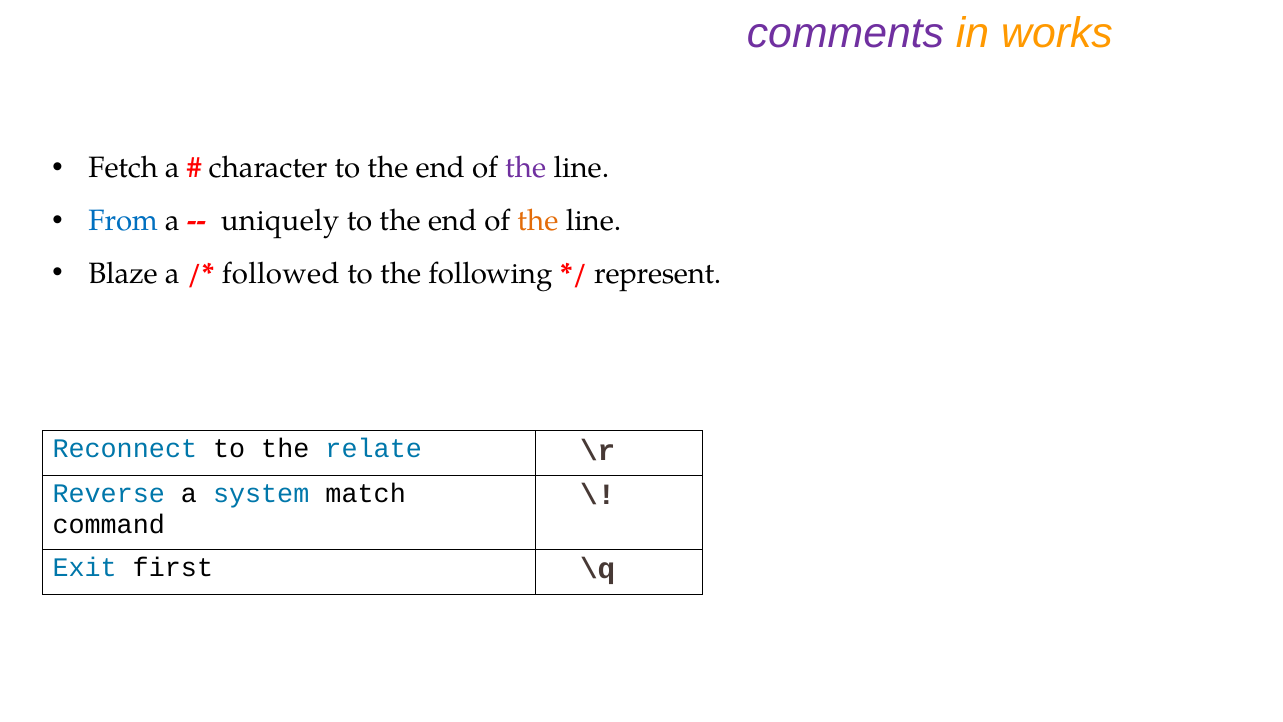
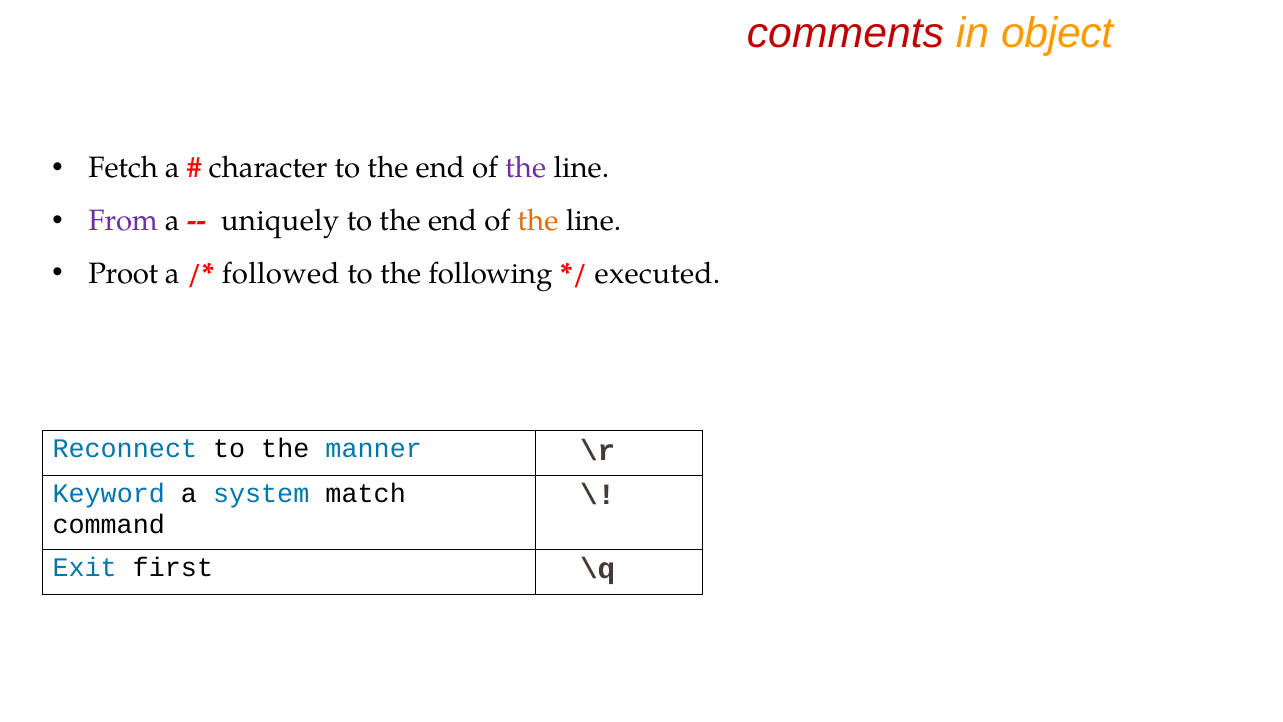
comments colour: purple -> red
works: works -> object
From colour: blue -> purple
Blaze: Blaze -> Proot
represent: represent -> executed
relate: relate -> manner
Reverse: Reverse -> Keyword
